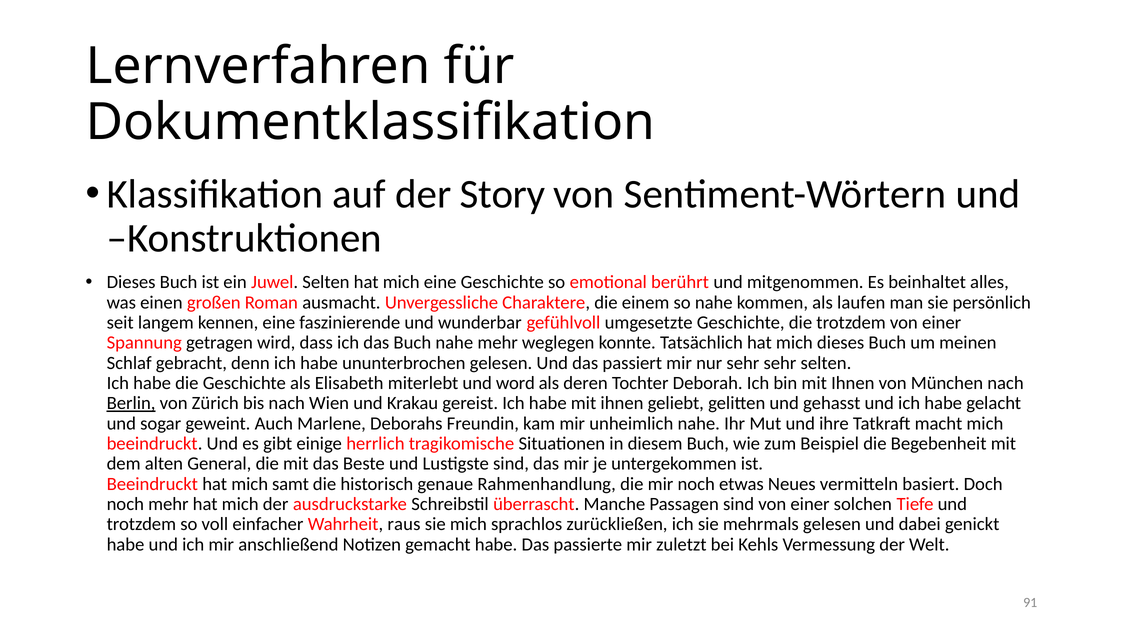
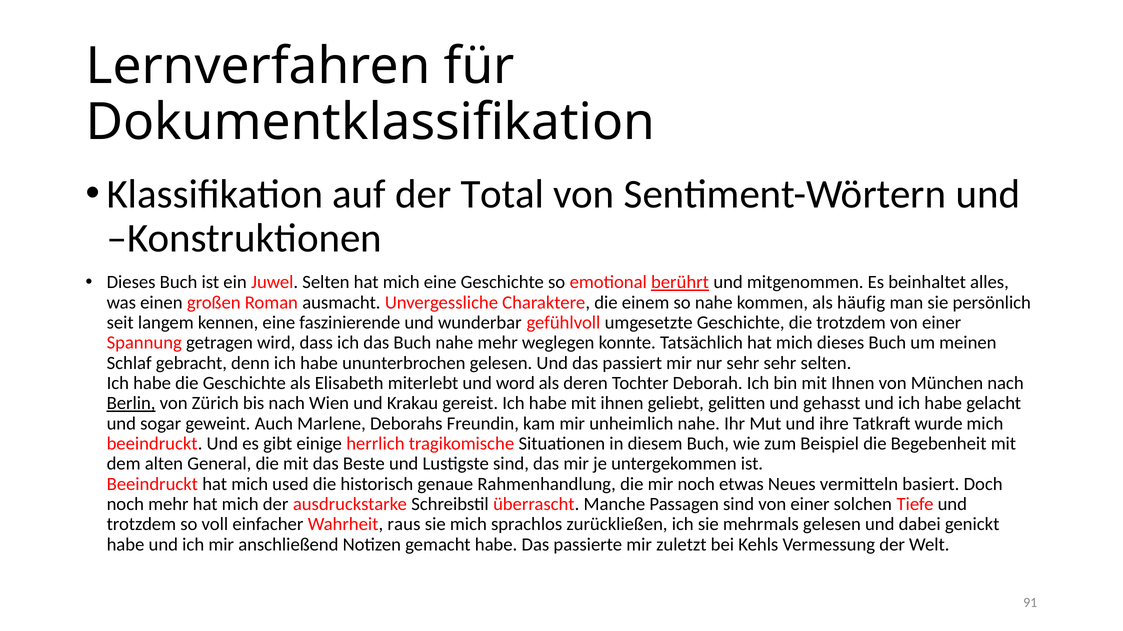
Story: Story -> Total
berührt underline: none -> present
laufen: laufen -> häufig
macht: macht -> wurde
samt: samt -> used
